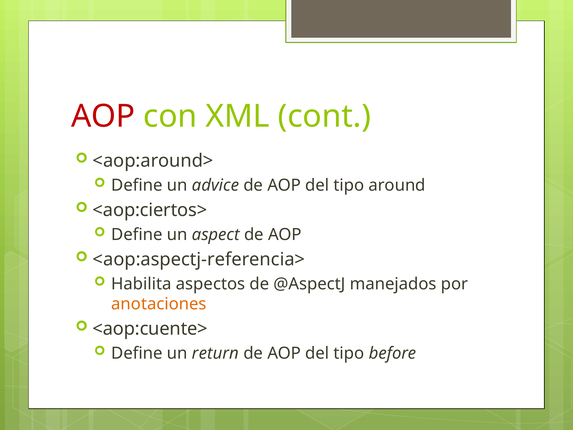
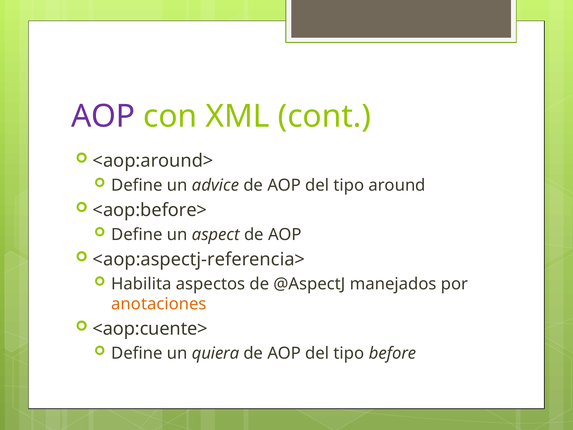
AOP at (103, 116) colour: red -> purple
<aop:ciertos>: <aop:ciertos> -> <aop:before>
return: return -> quiera
